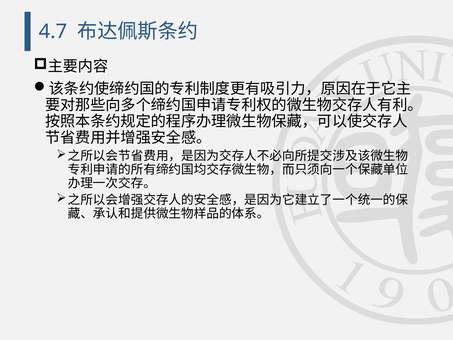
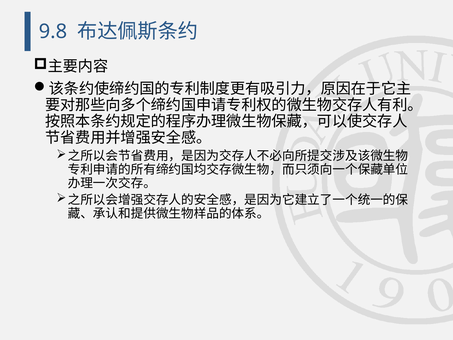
4.7: 4.7 -> 9.8
